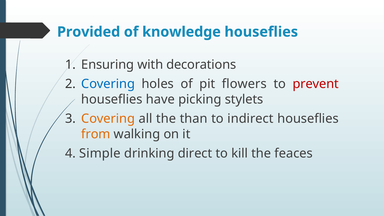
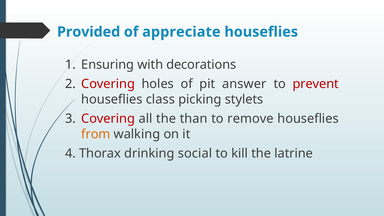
knowledge: knowledge -> appreciate
Covering at (108, 84) colour: blue -> red
flowers: flowers -> answer
have: have -> class
Covering at (108, 119) colour: orange -> red
indirect: indirect -> remove
Simple: Simple -> Thorax
direct: direct -> social
feaces: feaces -> latrine
